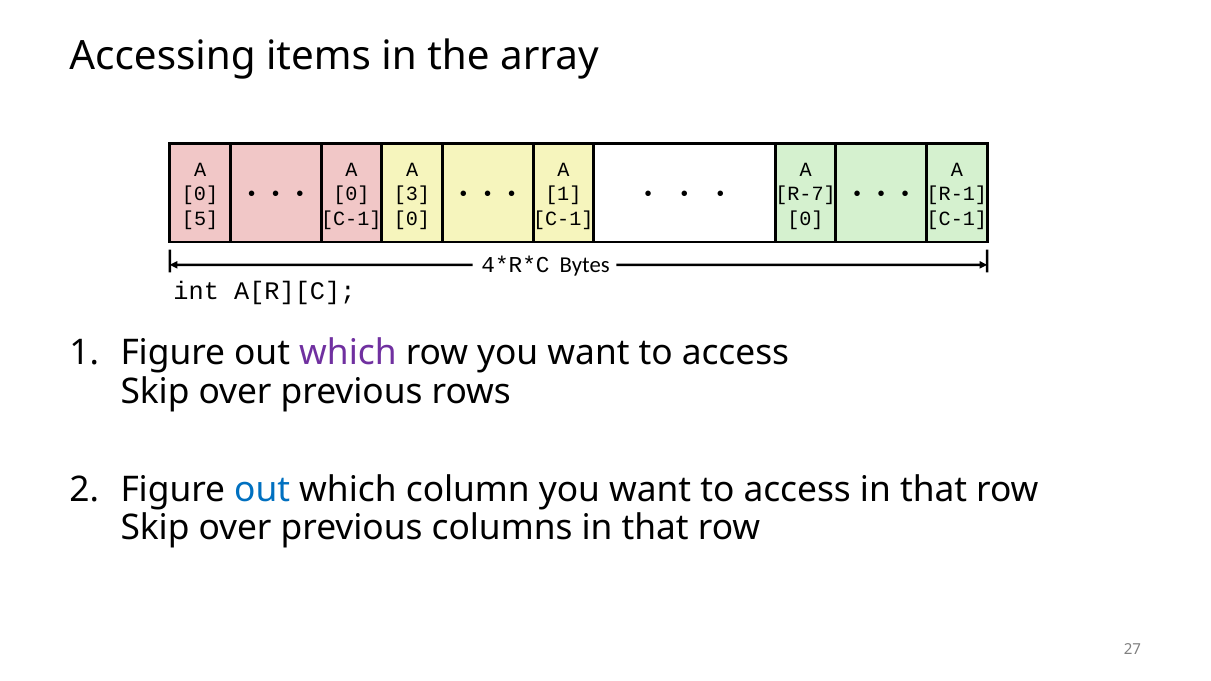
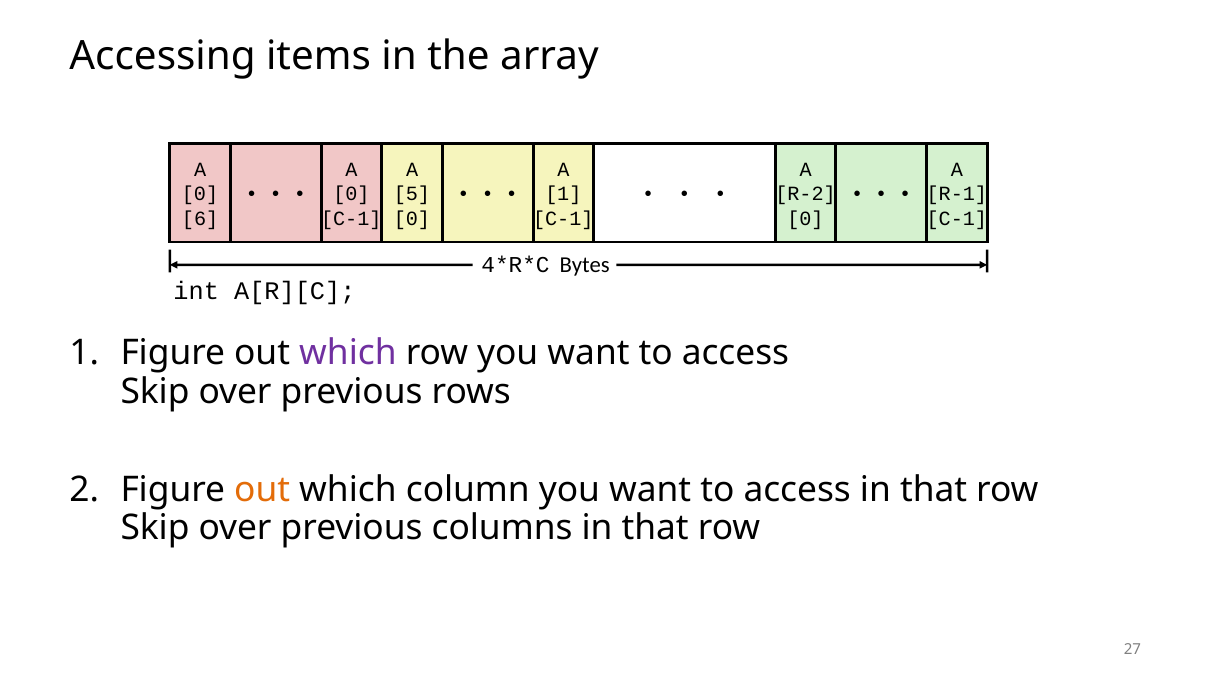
3: 3 -> 5
R-7: R-7 -> R-2
5: 5 -> 6
out at (262, 490) colour: blue -> orange
